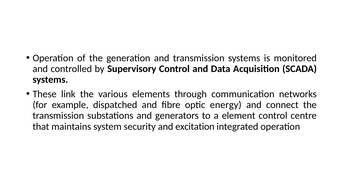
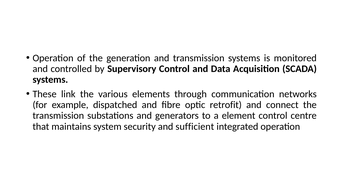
energy: energy -> retrofit
excitation: excitation -> sufficient
